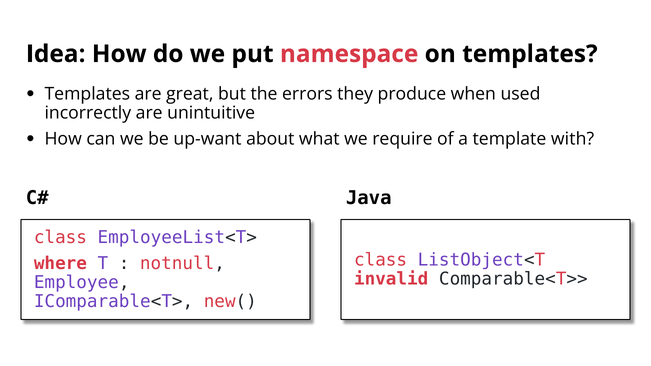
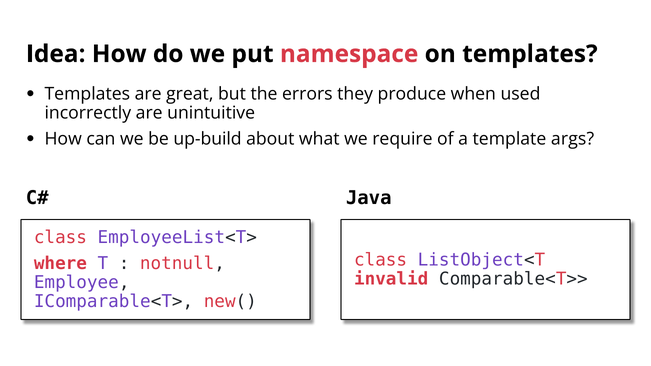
up-want: up-want -> up-build
with: with -> args
